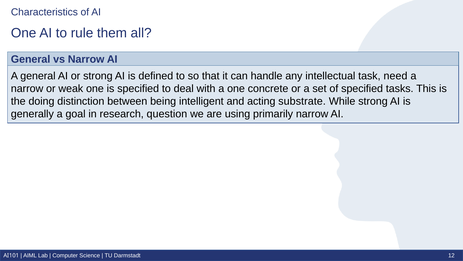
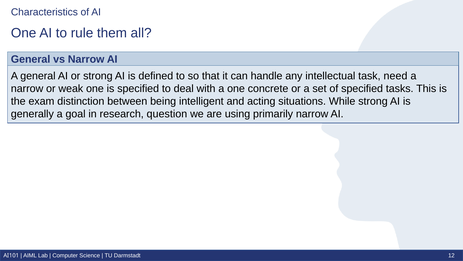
doing: doing -> exam
substrate: substrate -> situations
